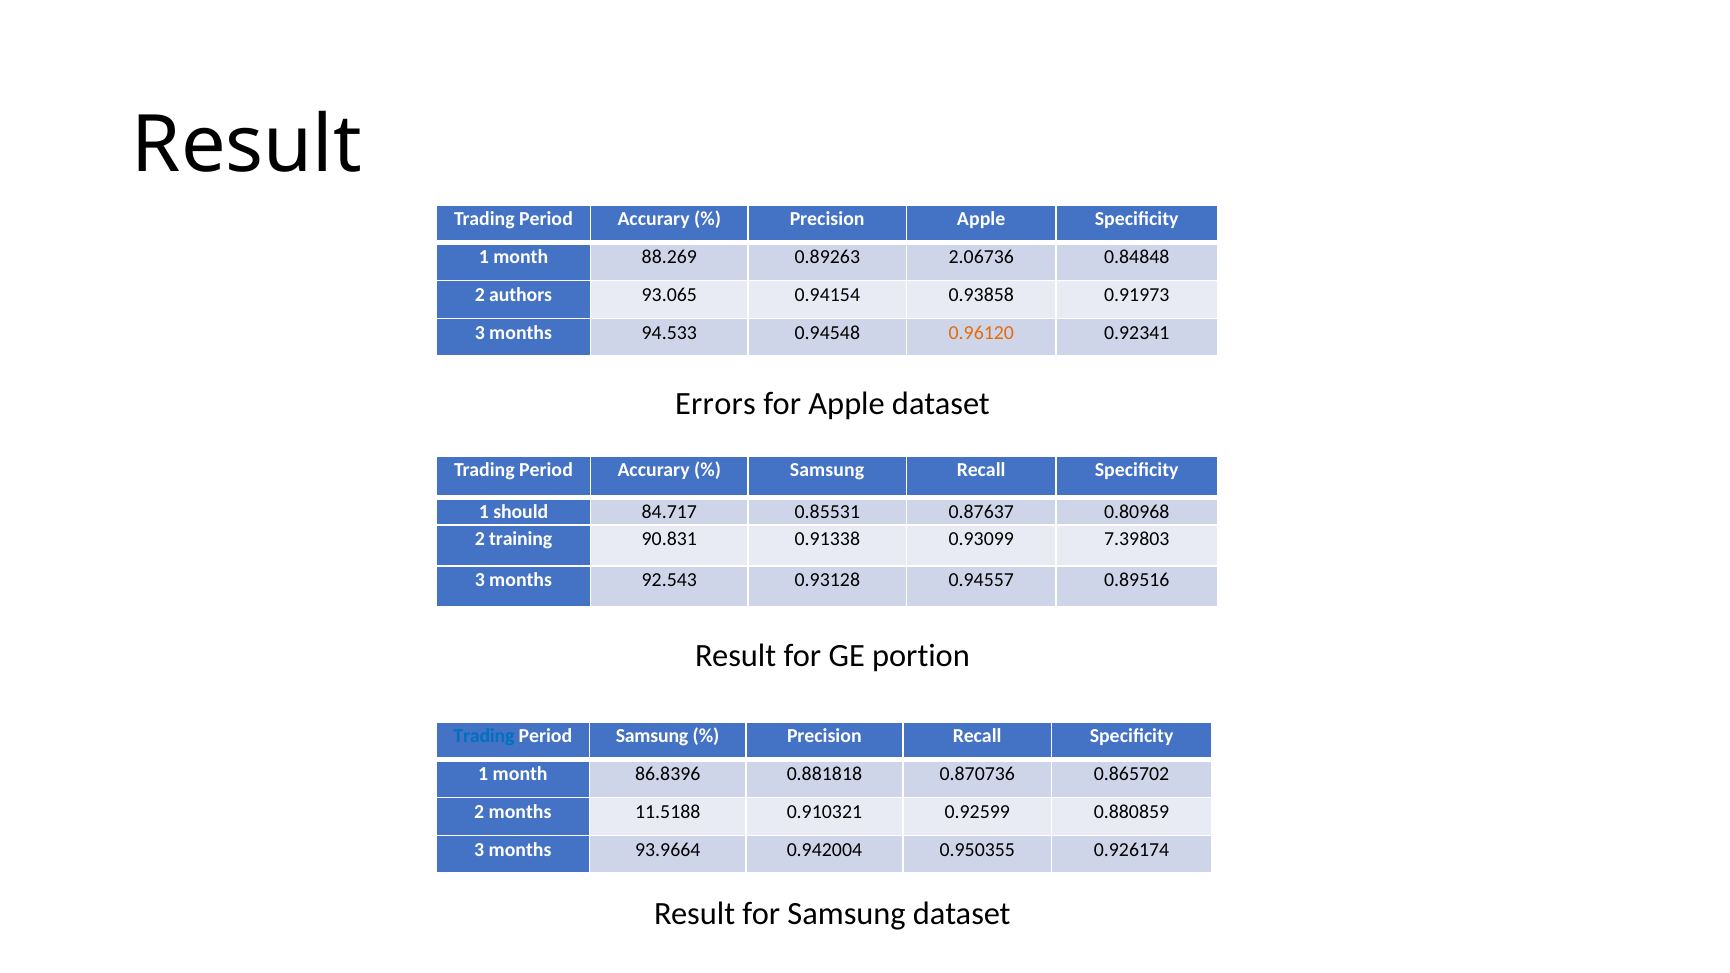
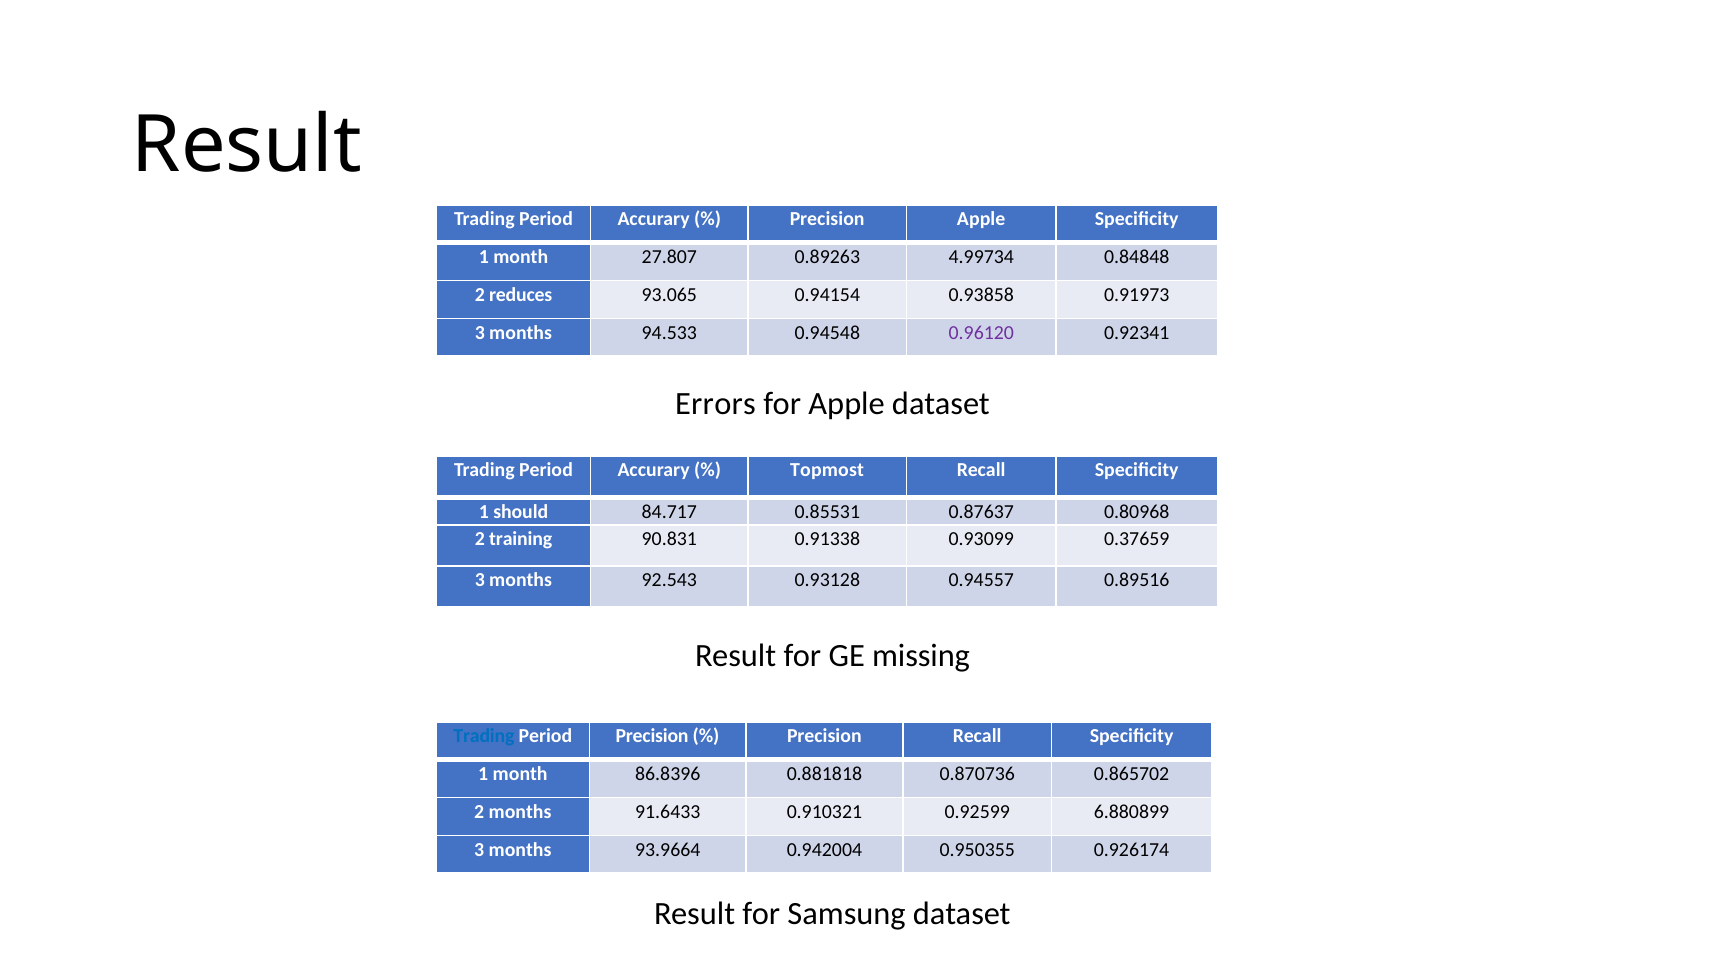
88.269: 88.269 -> 27.807
2.06736: 2.06736 -> 4.99734
authors: authors -> reduces
0.96120 colour: orange -> purple
Samsung at (827, 470): Samsung -> Topmost
7.39803: 7.39803 -> 0.37659
portion: portion -> missing
Period Samsung: Samsung -> Precision
11.5188: 11.5188 -> 91.6433
0.880859: 0.880859 -> 6.880899
